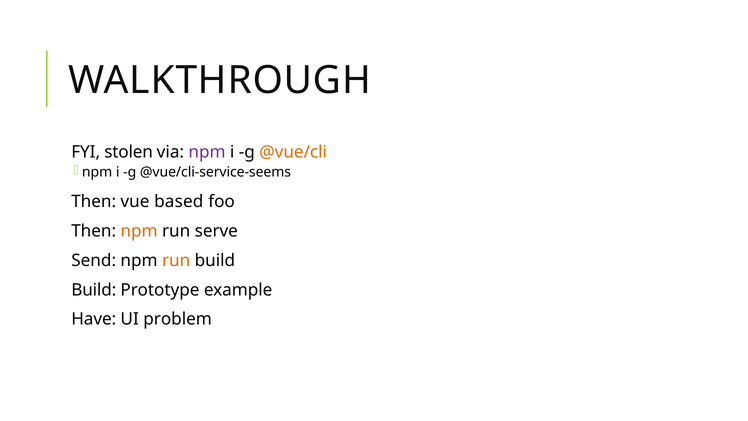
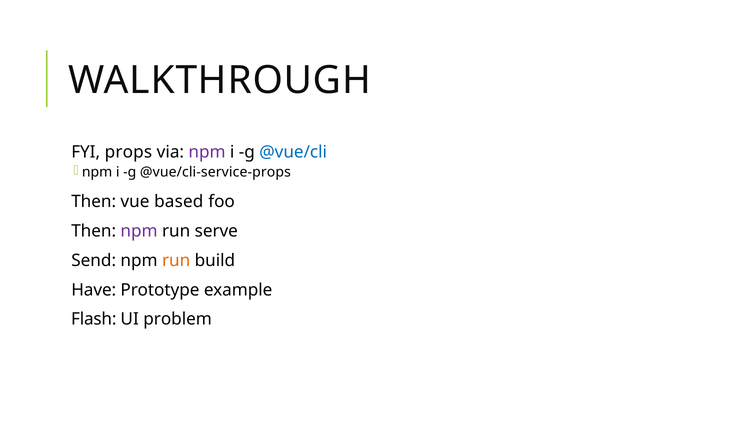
stolen: stolen -> props
@vue/cli colour: orange -> blue
@vue/cli-service-seems: @vue/cli-service-seems -> @vue/cli-service-props
npm at (139, 231) colour: orange -> purple
Build at (94, 290): Build -> Have
Have: Have -> Flash
